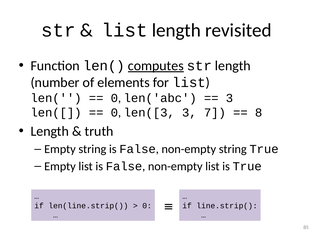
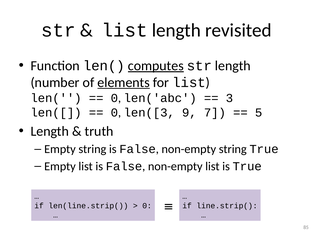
elements underline: none -> present
len([3 3: 3 -> 9
8: 8 -> 5
